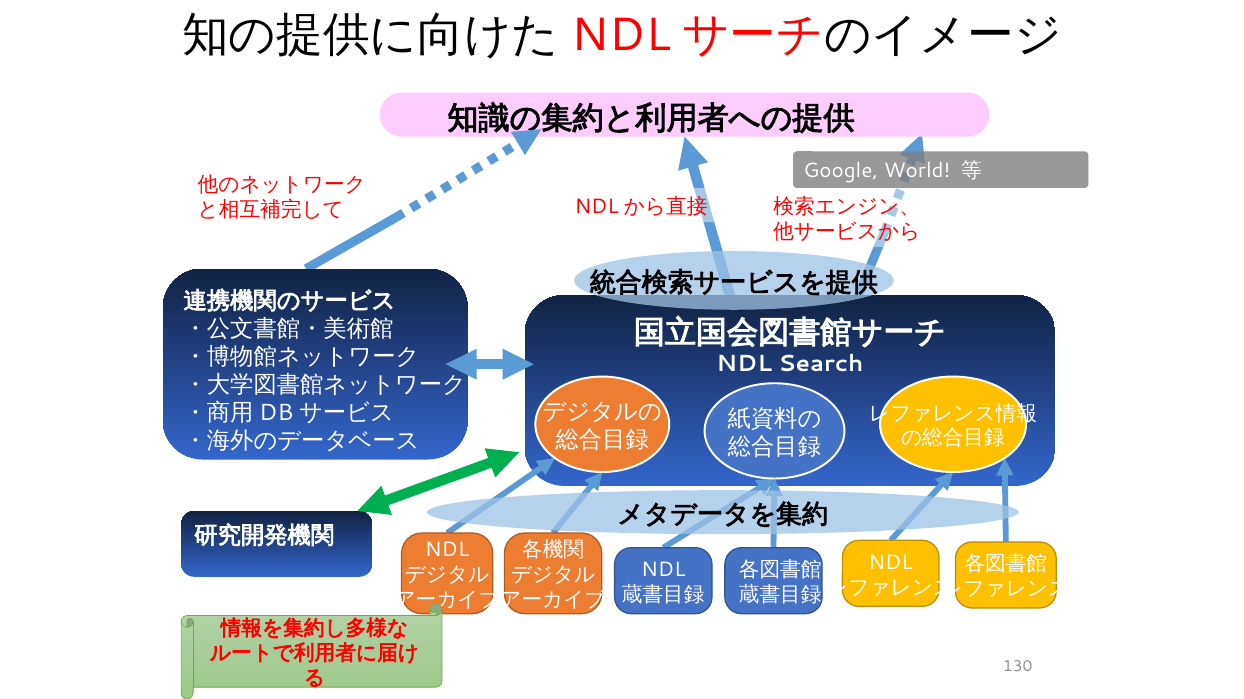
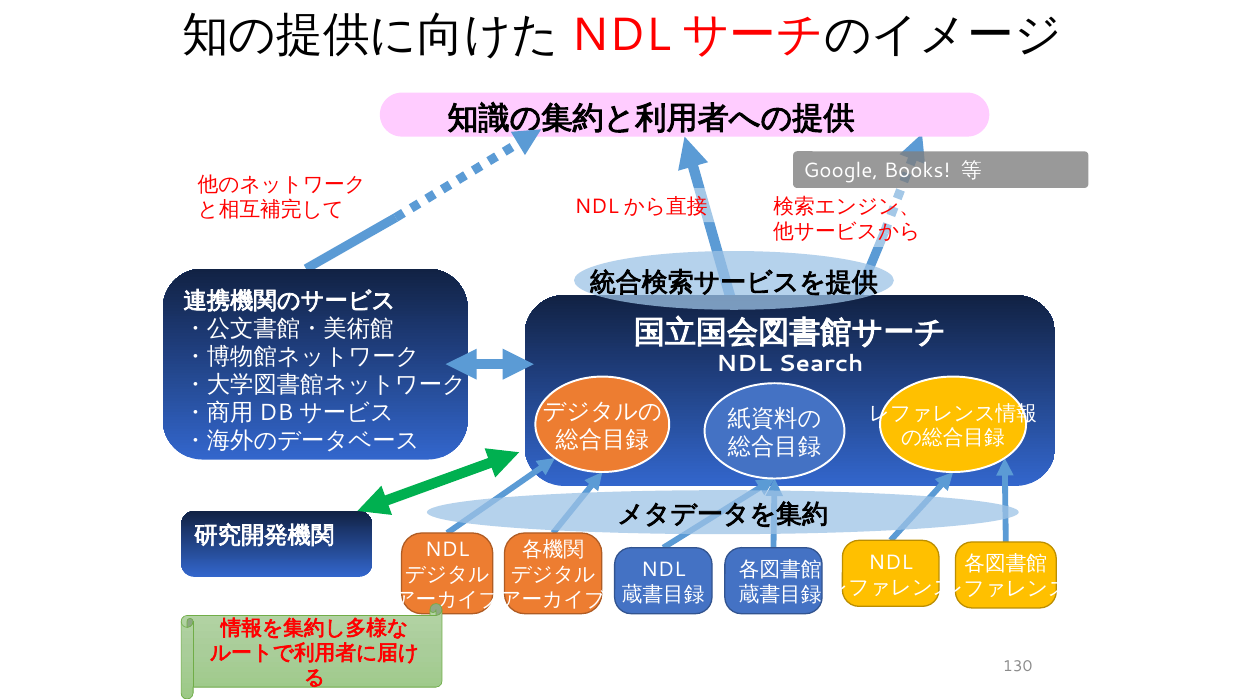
World: World -> Books
